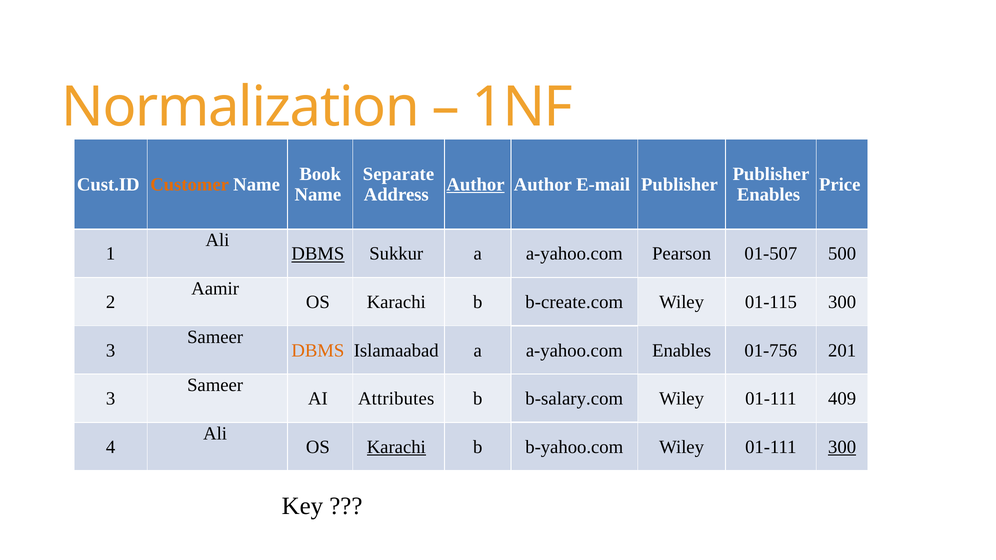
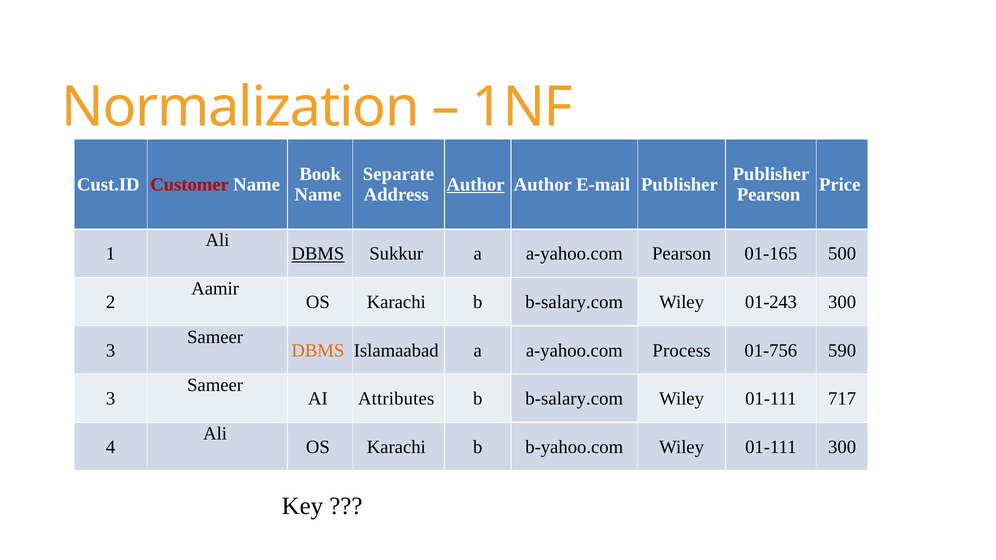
Customer colour: orange -> red
Enables at (769, 195): Enables -> Pearson
01-507: 01-507 -> 01-165
Karachi b b-create.com: b-create.com -> b-salary.com
01-115: 01-115 -> 01-243
a-yahoo.com Enables: Enables -> Process
201: 201 -> 590
409: 409 -> 717
Karachi at (396, 447) underline: present -> none
300 at (842, 447) underline: present -> none
